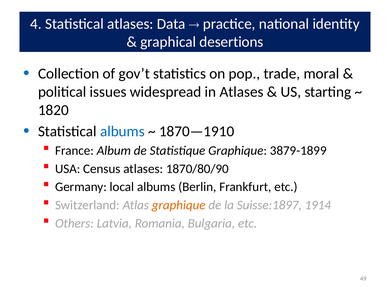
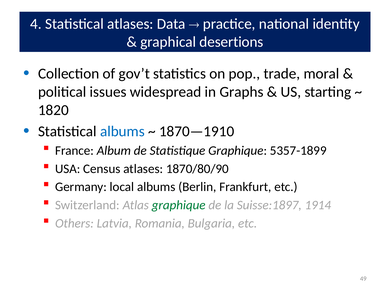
in Atlases: Atlases -> Graphs
3879-1899: 3879-1899 -> 5357-1899
graphique at (179, 205) colour: orange -> green
